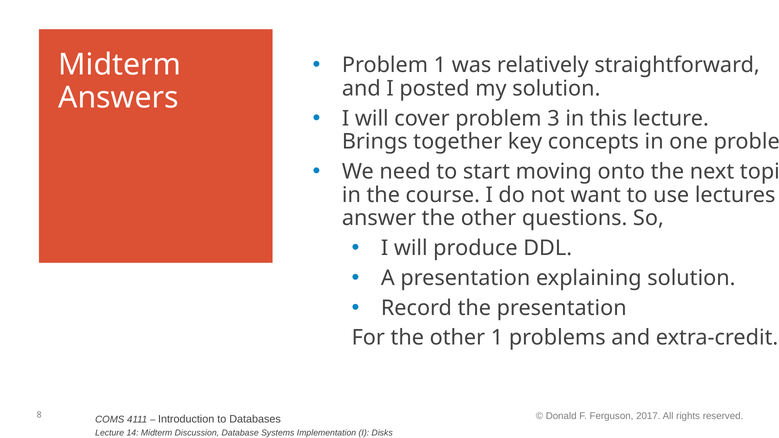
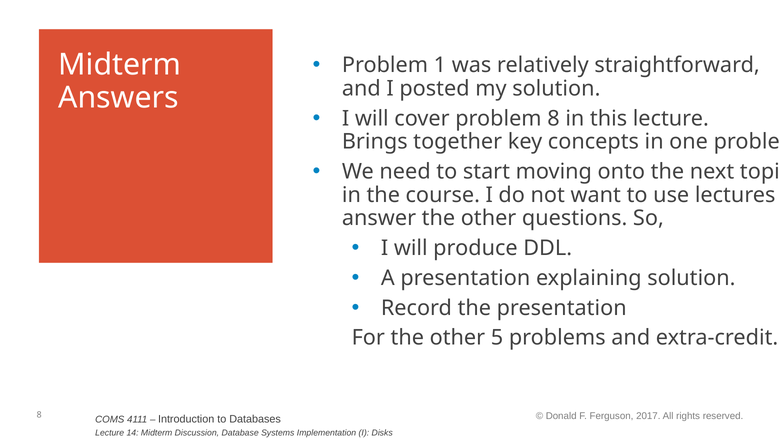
problem 3: 3 -> 8
other 1: 1 -> 5
